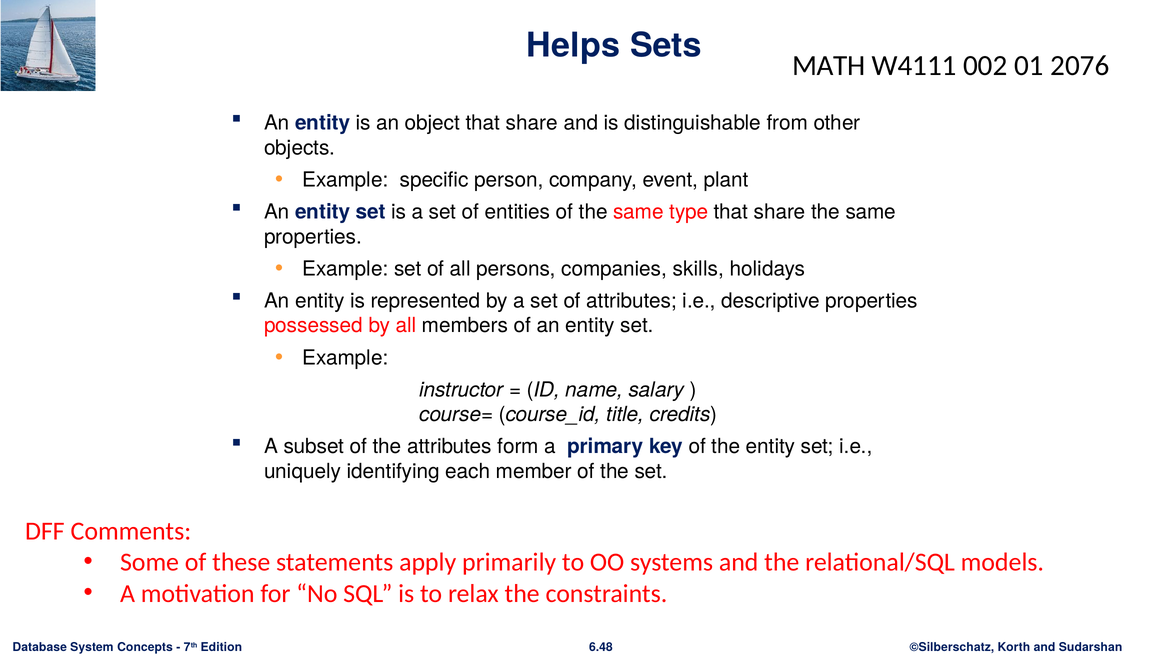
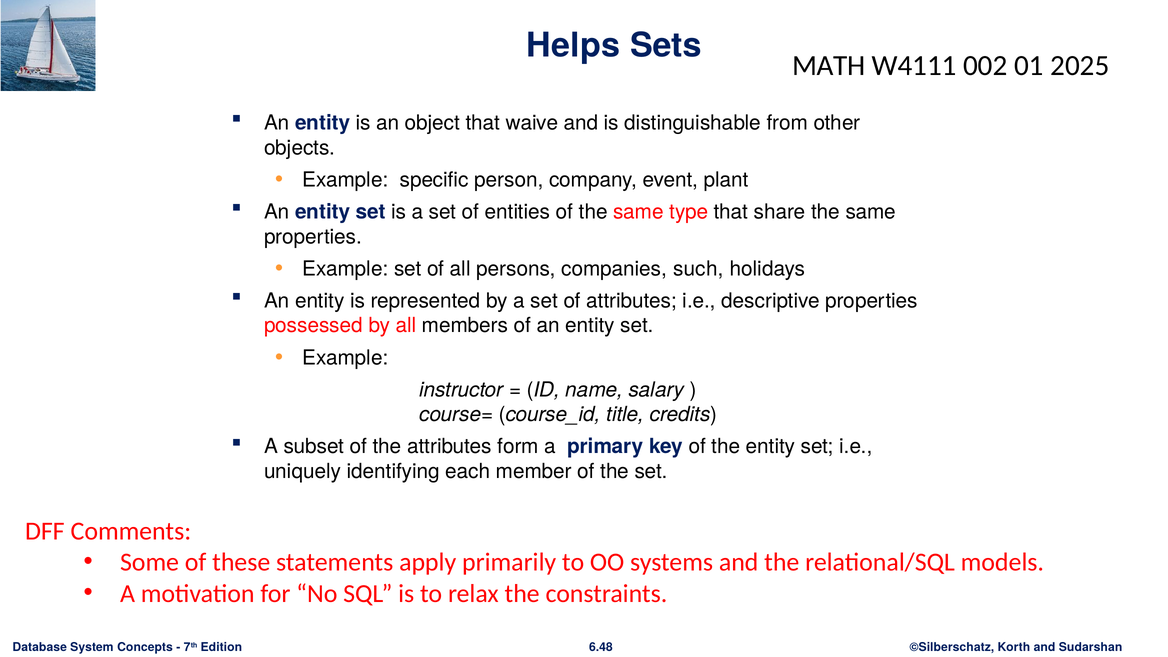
2076: 2076 -> 2025
object that share: share -> waive
skills: skills -> such
